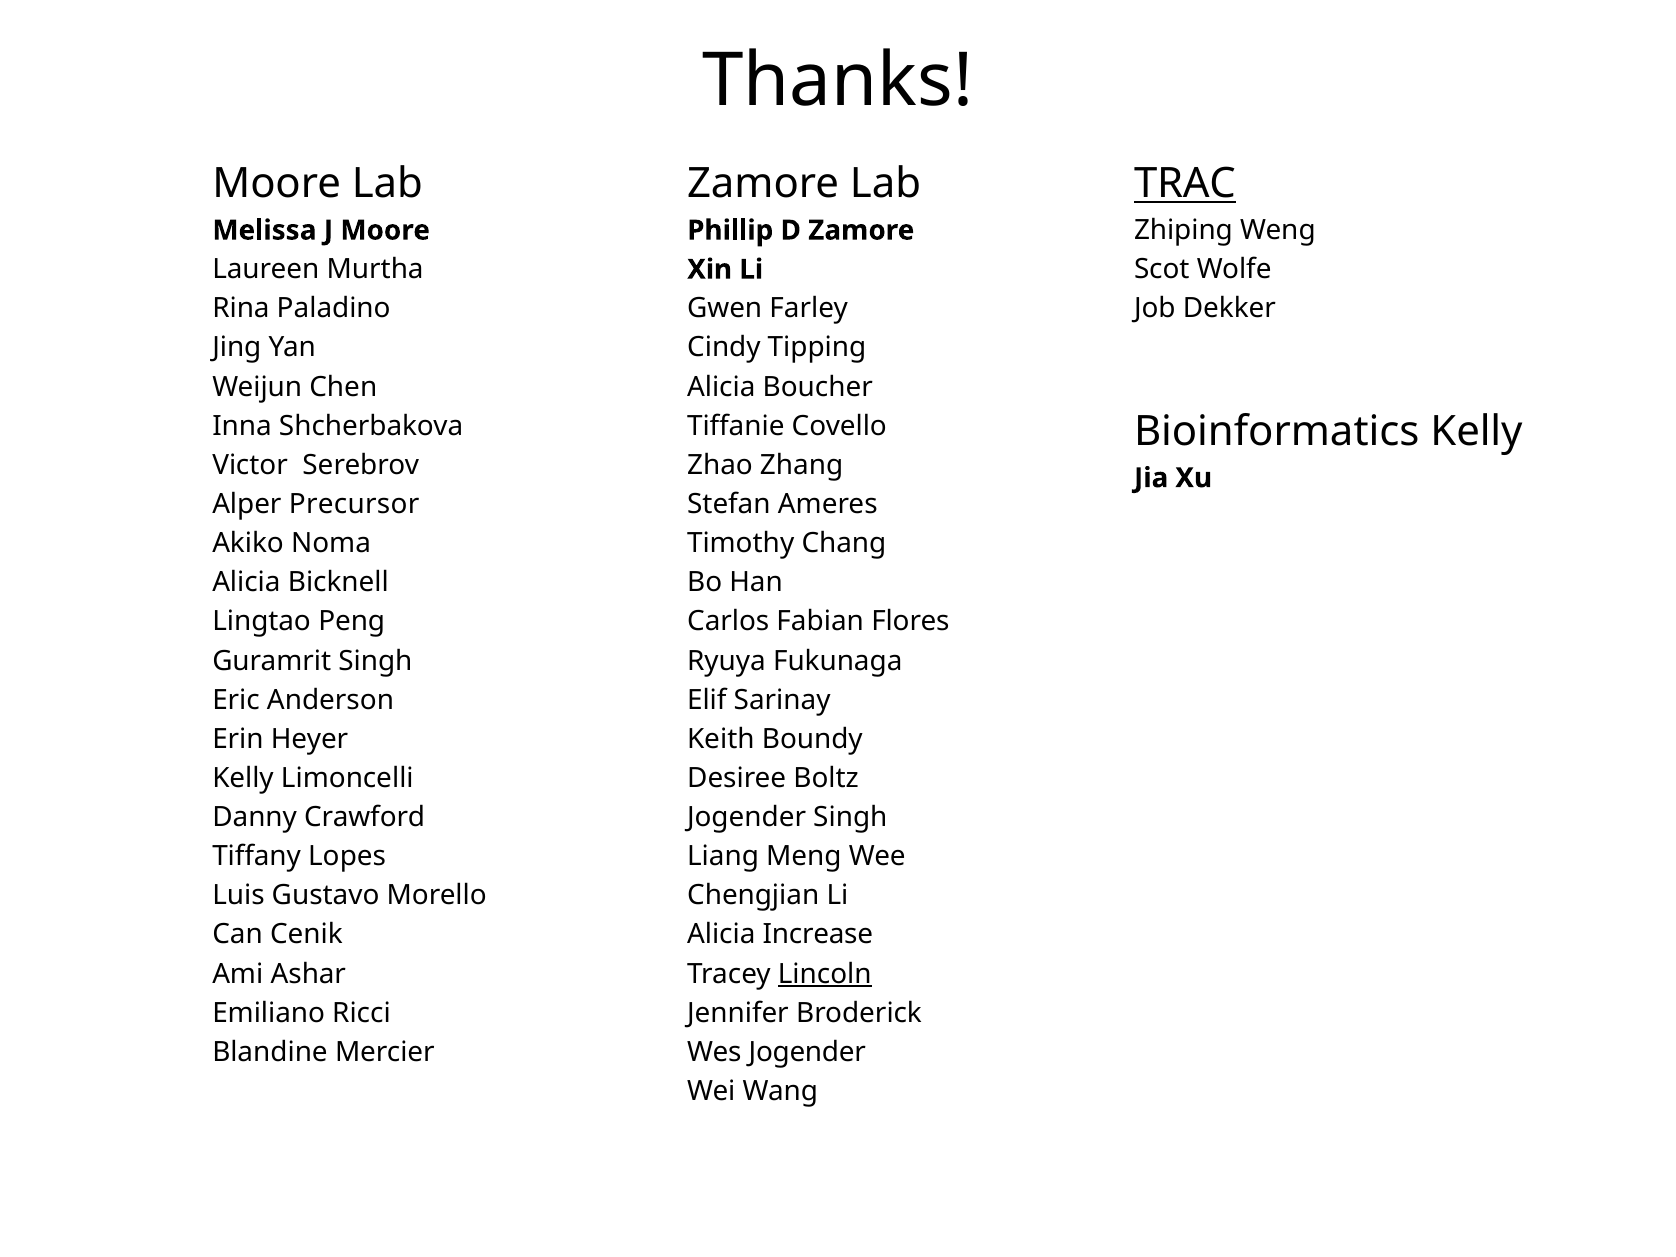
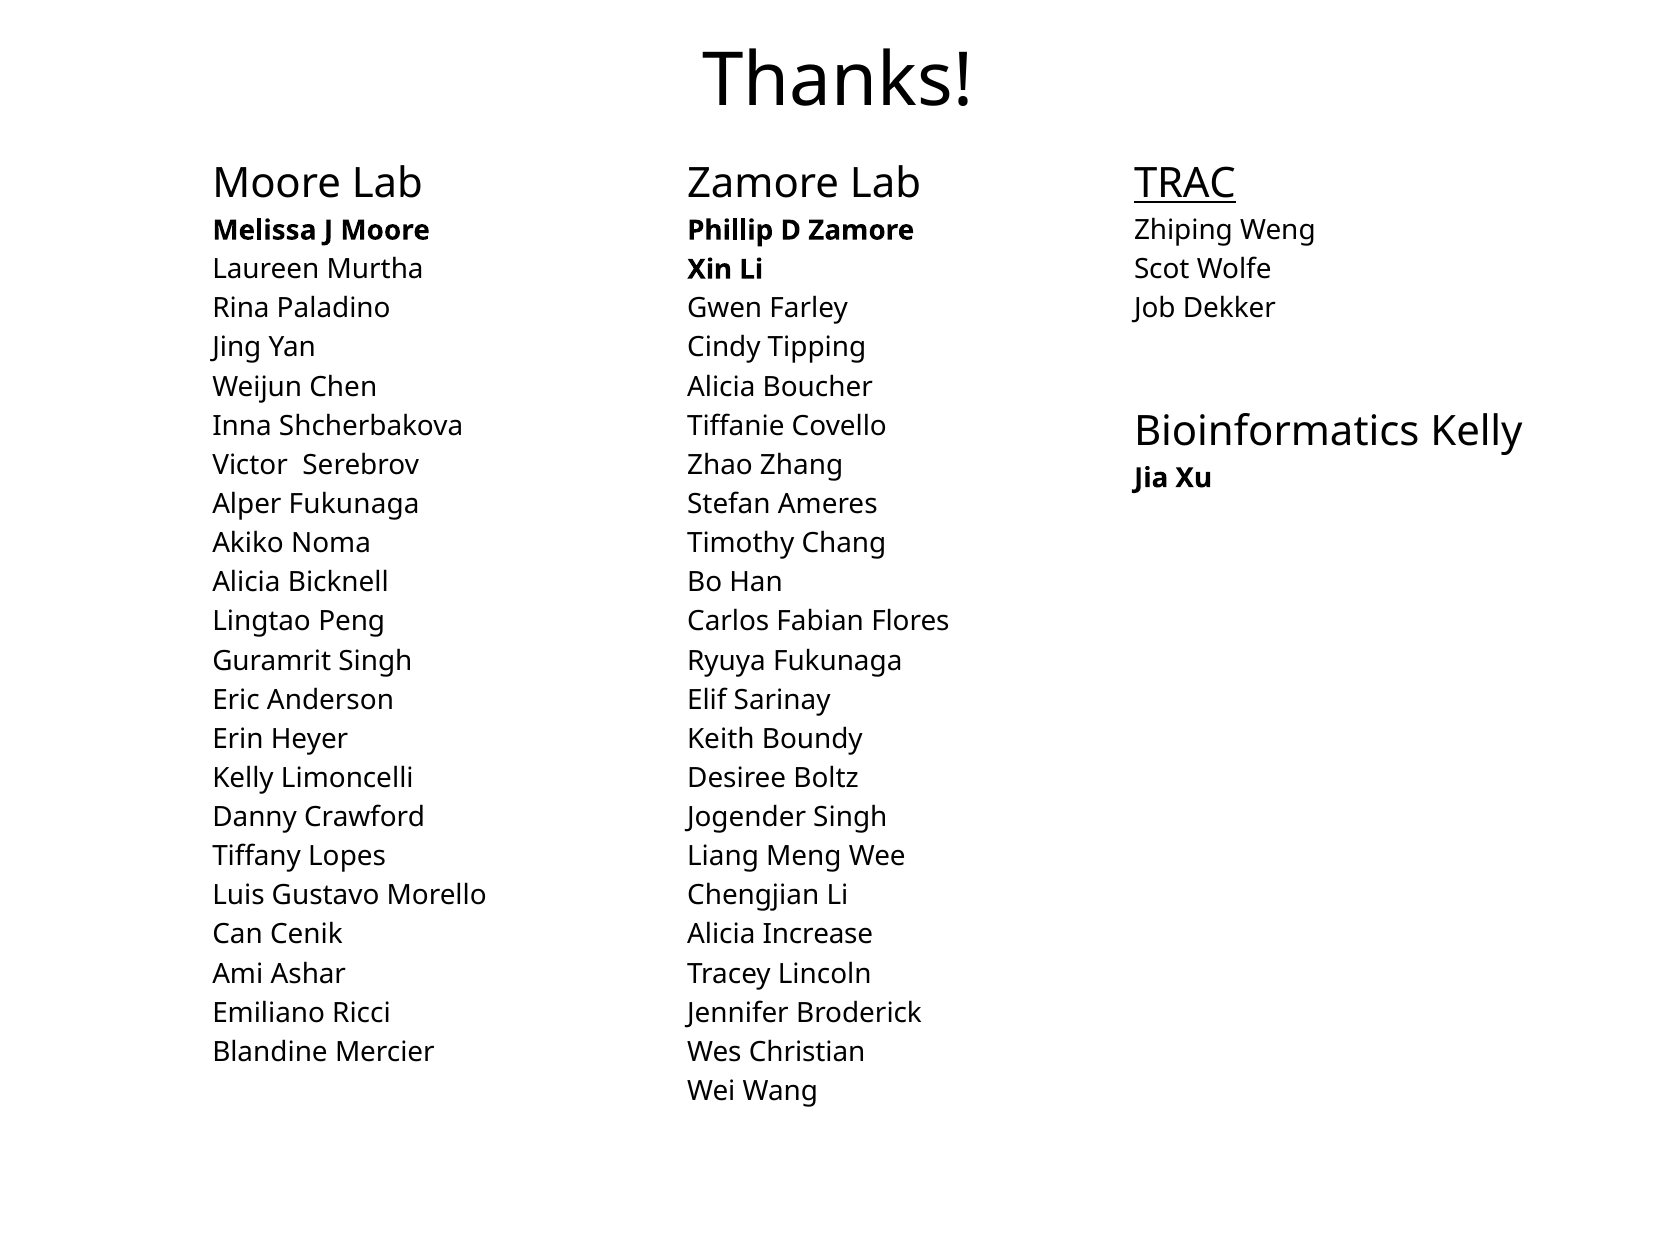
Alper Precursor: Precursor -> Fukunaga
Lincoln underline: present -> none
Wes Jogender: Jogender -> Christian
